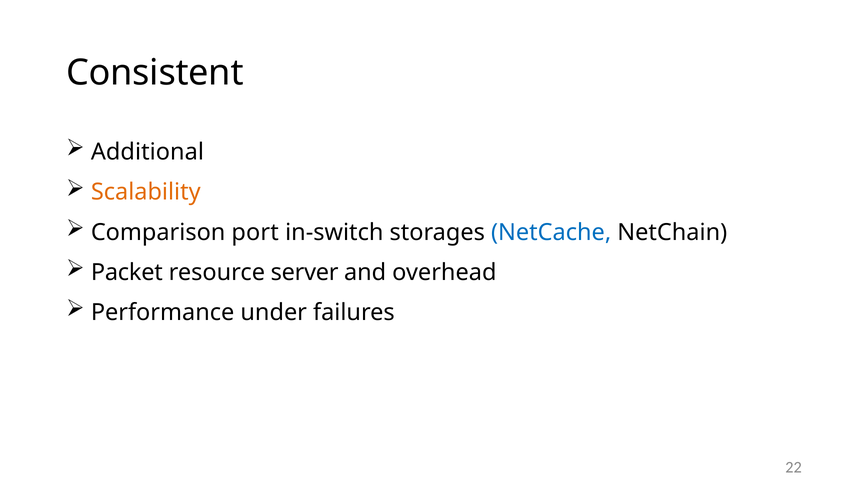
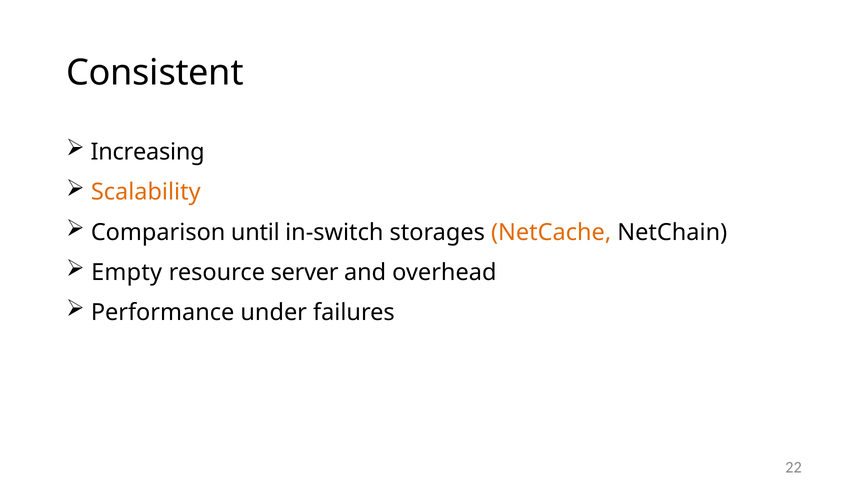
Additional: Additional -> Increasing
port: port -> until
NetCache colour: blue -> orange
Packet: Packet -> Empty
